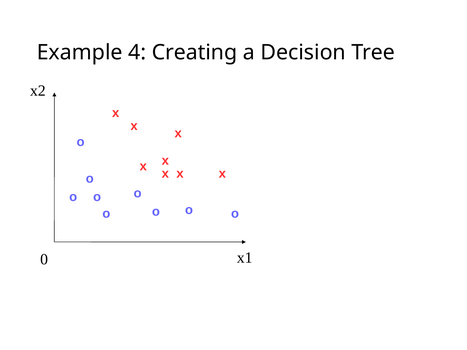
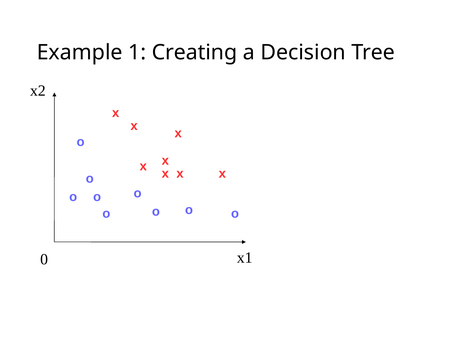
4: 4 -> 1
